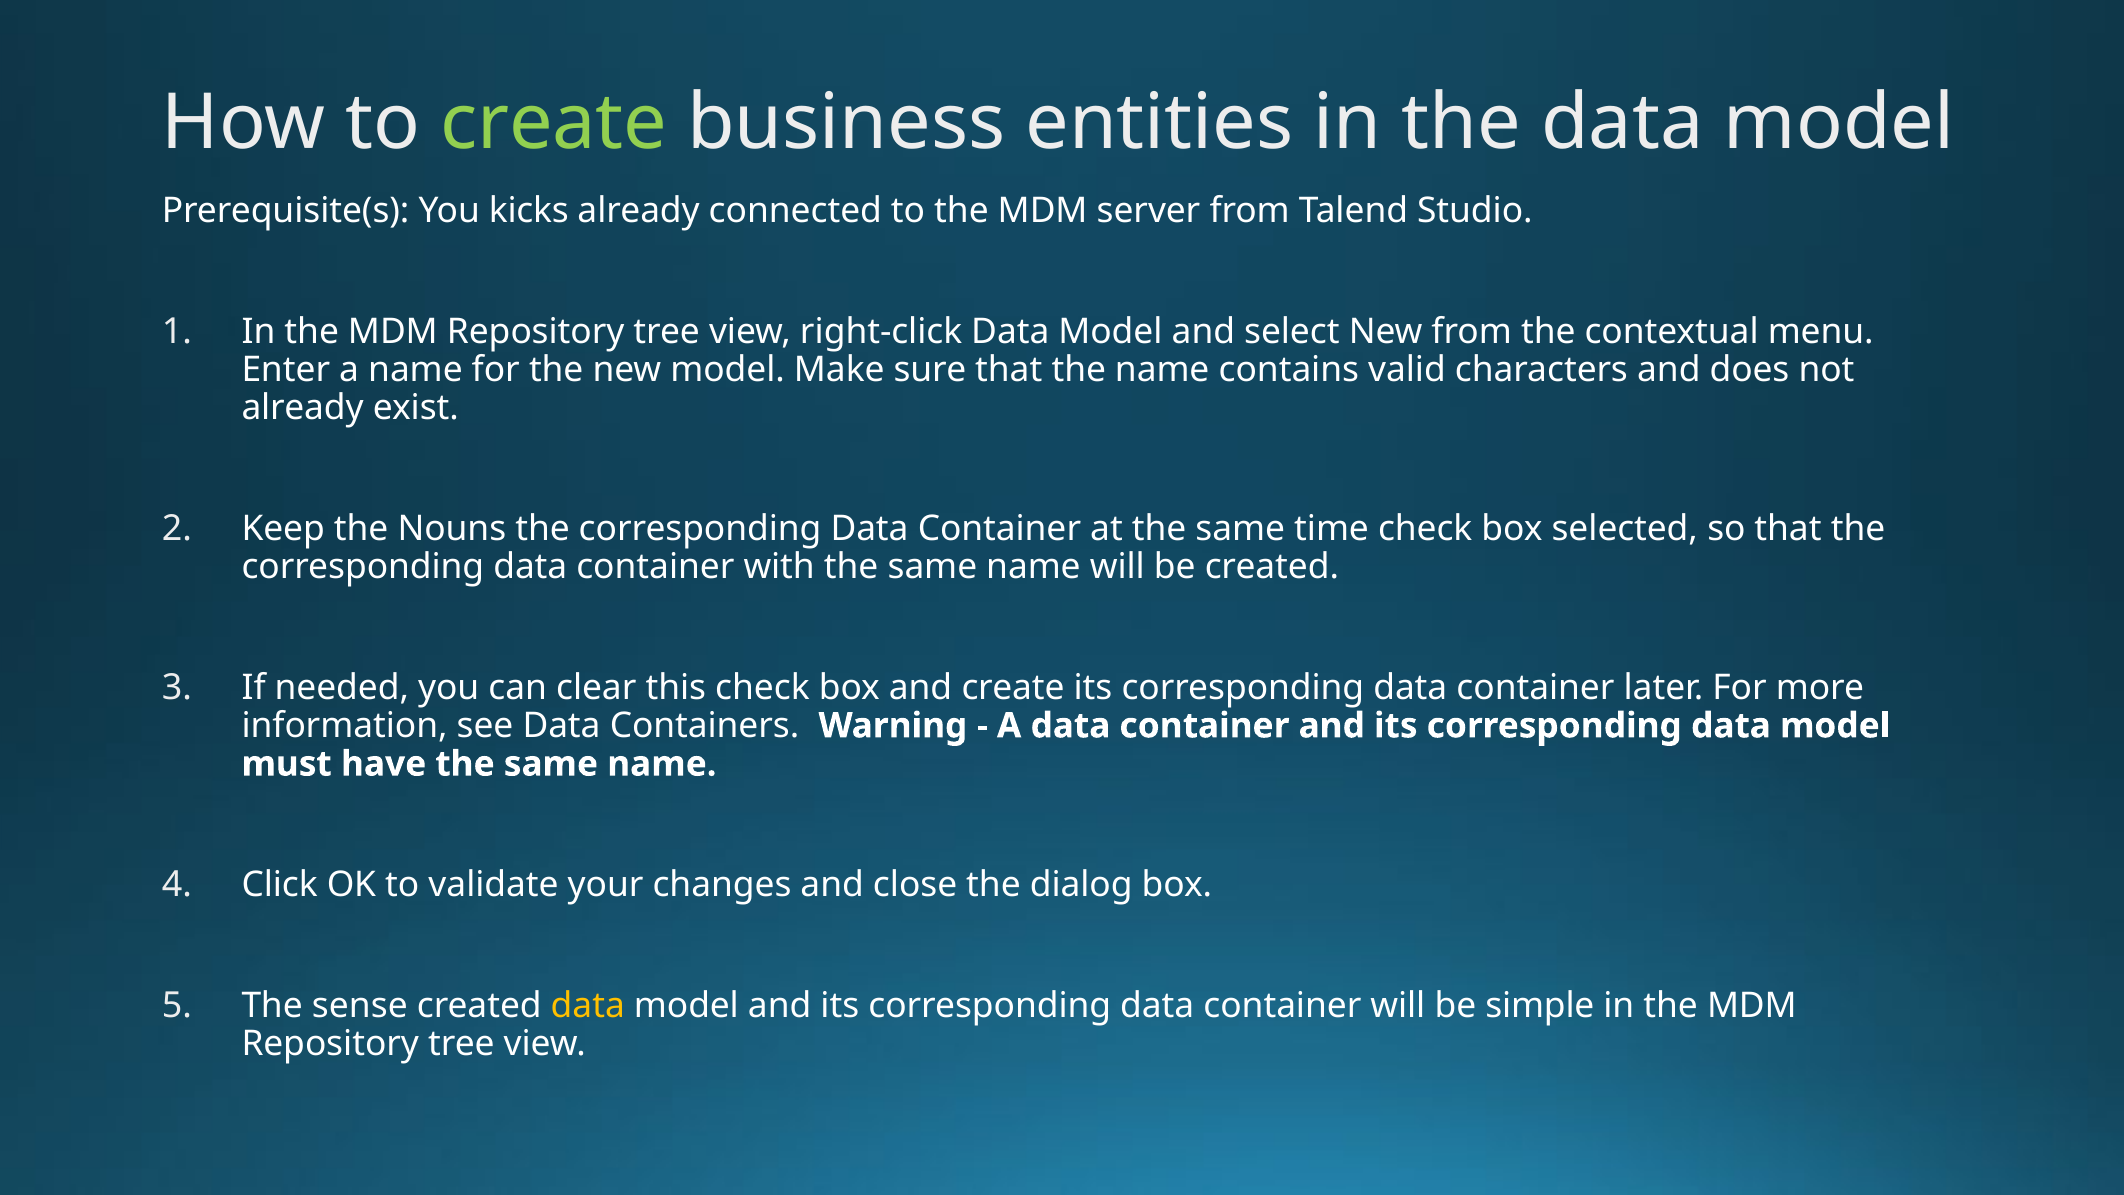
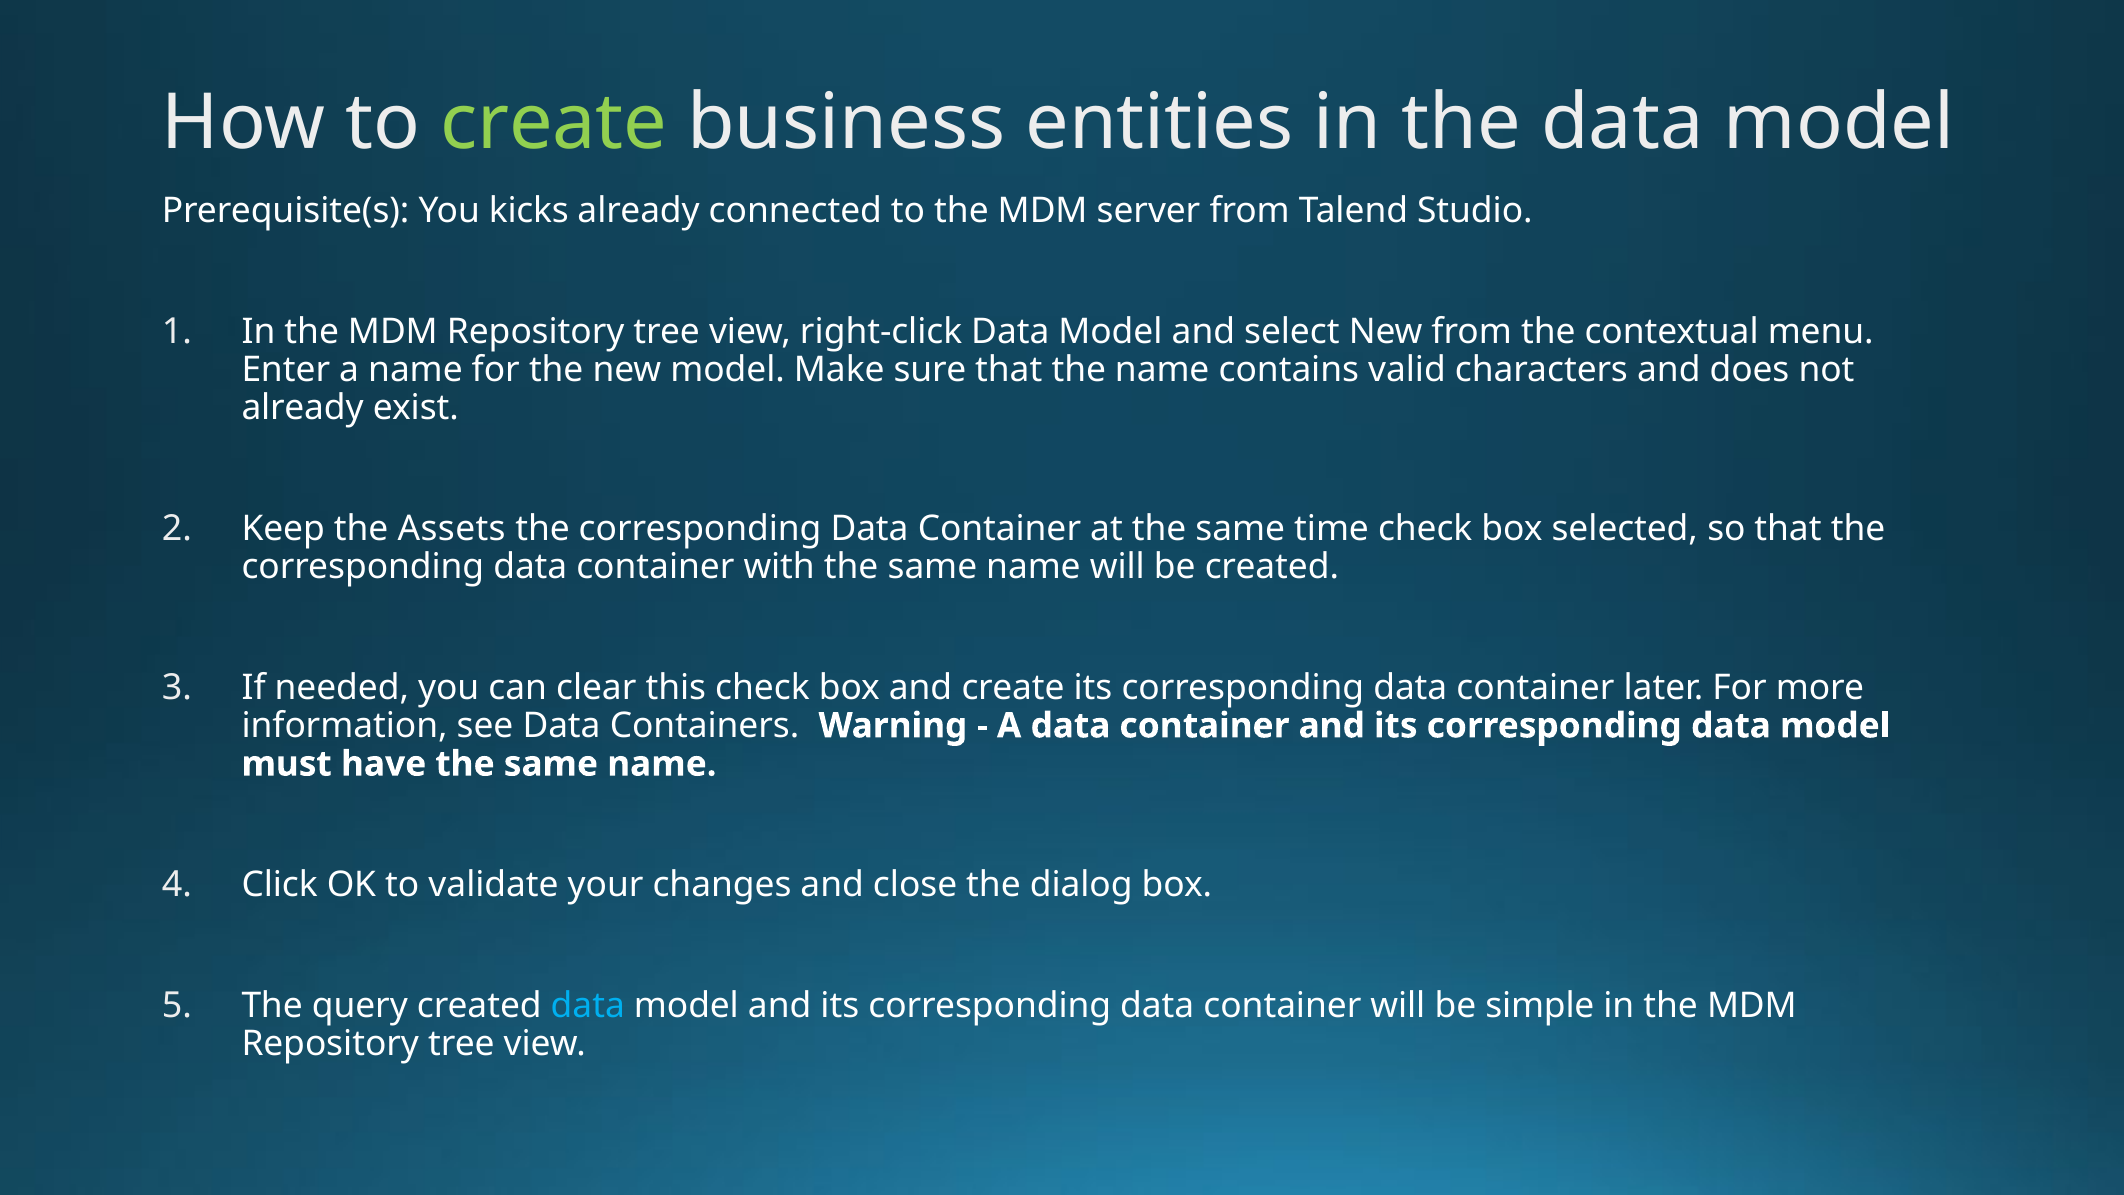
Nouns: Nouns -> Assets
sense: sense -> query
data at (588, 1005) colour: yellow -> light blue
